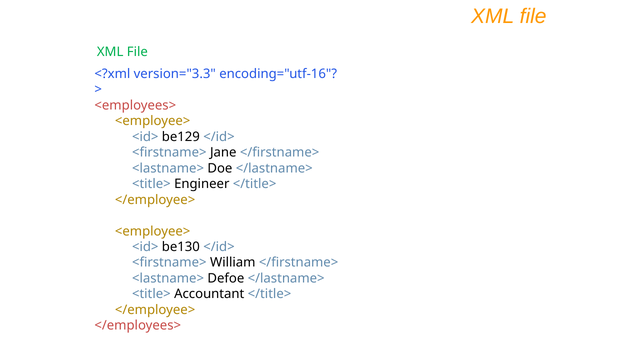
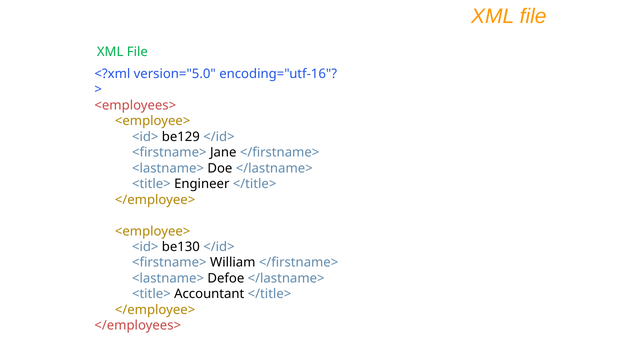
version="3.3: version="3.3 -> version="5.0
